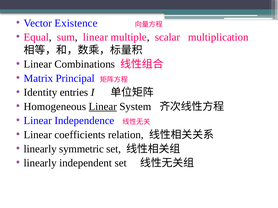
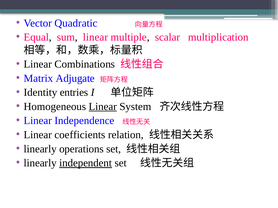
Existence: Existence -> Quadratic
Principal: Principal -> Adjugate
symmetric: symmetric -> operations
independent underline: none -> present
